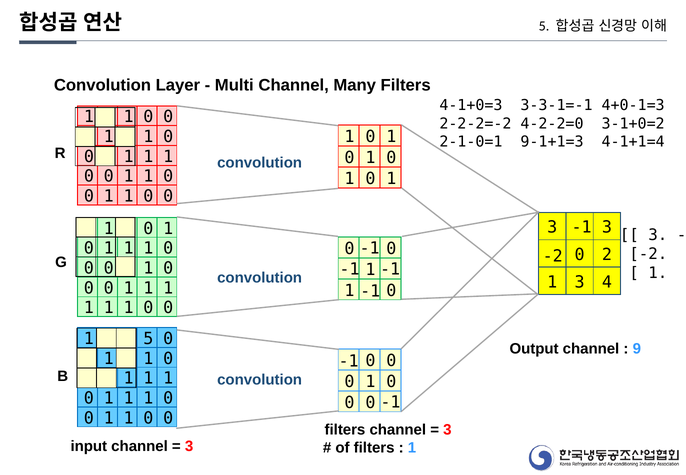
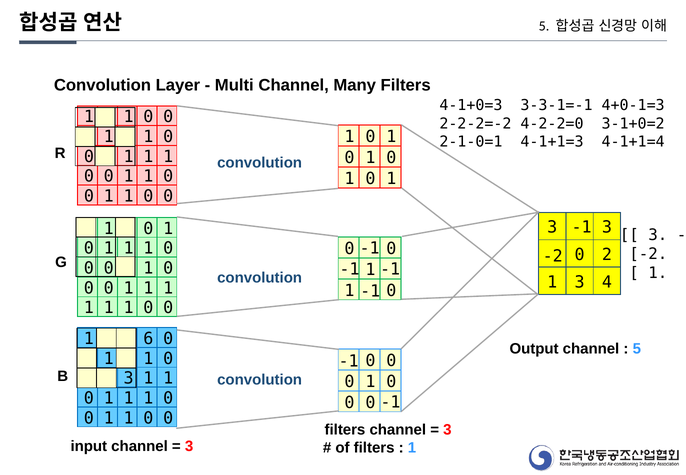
9-1+1=3: 9-1+1=3 -> 4-1+1=3
5 at (148, 339): 5 -> 6
9 at (637, 349): 9 -> 5
1 at (129, 378): 1 -> 3
